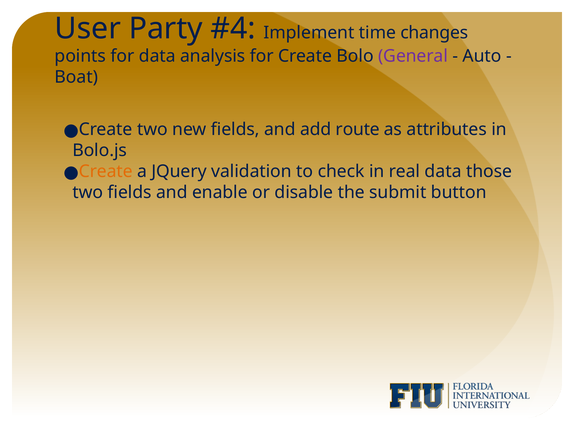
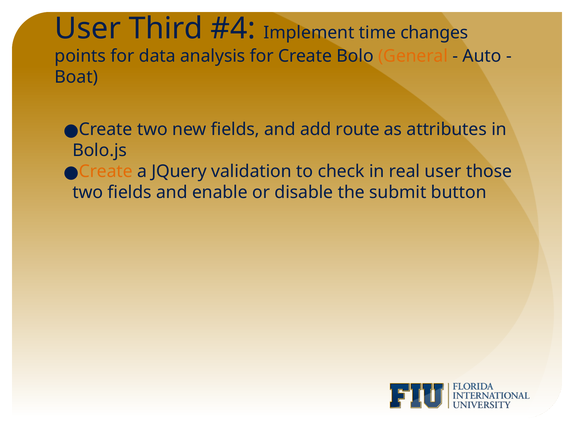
Party: Party -> Third
General colour: purple -> orange
real data: data -> user
